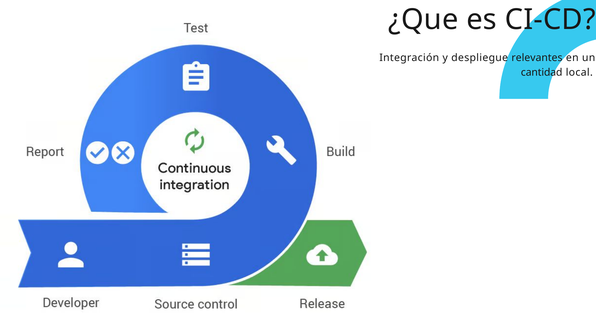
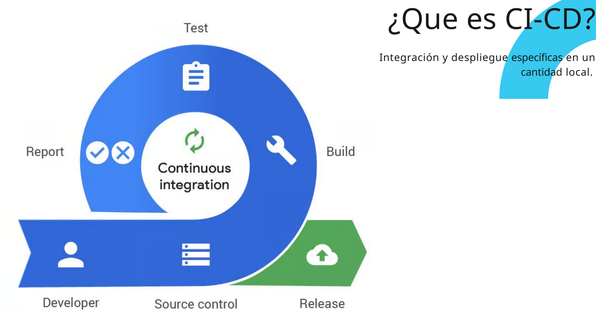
relevantes: relevantes -> específicas
